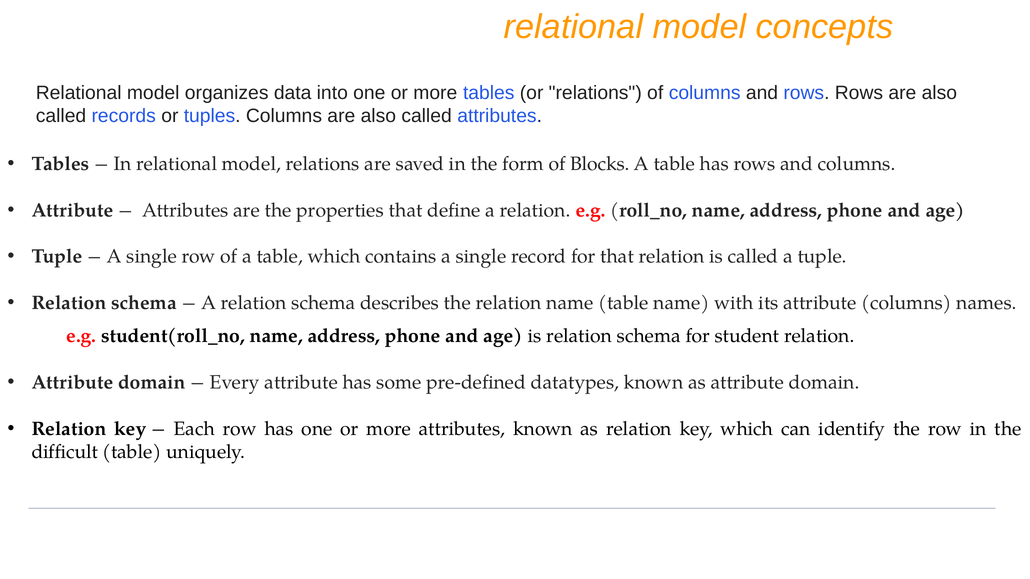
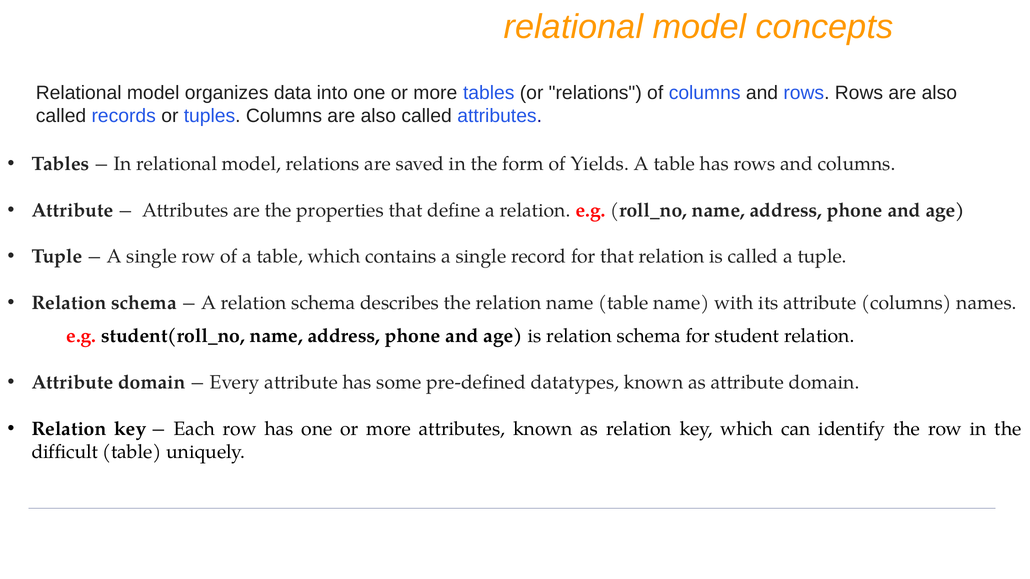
Blocks: Blocks -> Yields
